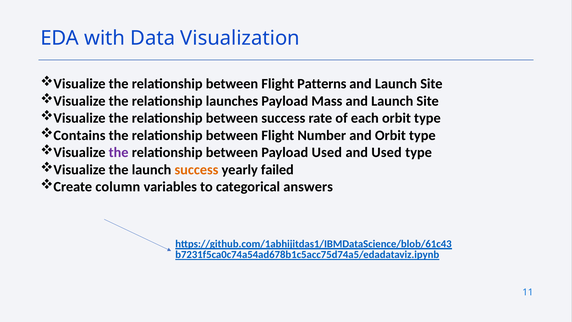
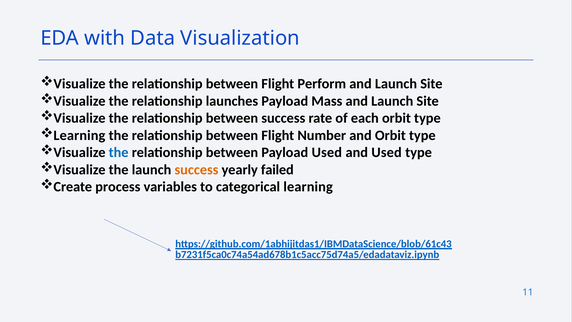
Patterns: Patterns -> Perform
Contains at (79, 135): Contains -> Learning
the at (119, 152) colour: purple -> blue
column: column -> process
categorical answers: answers -> learning
